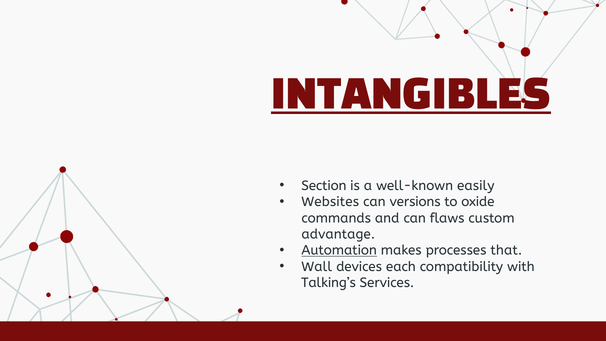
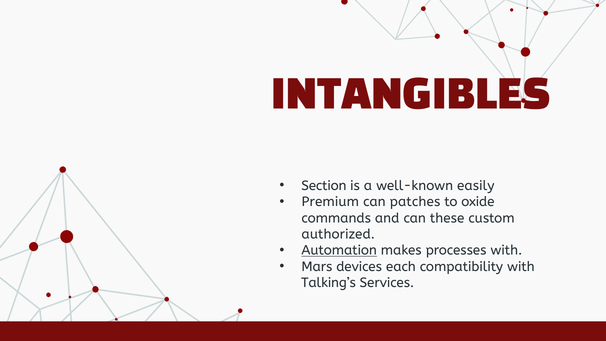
INTANGIBLES underline: present -> none
Websites: Websites -> Premium
versions: versions -> patches
flaws: flaws -> these
advantage: advantage -> authorized
processes that: that -> with
Wall: Wall -> Mars
